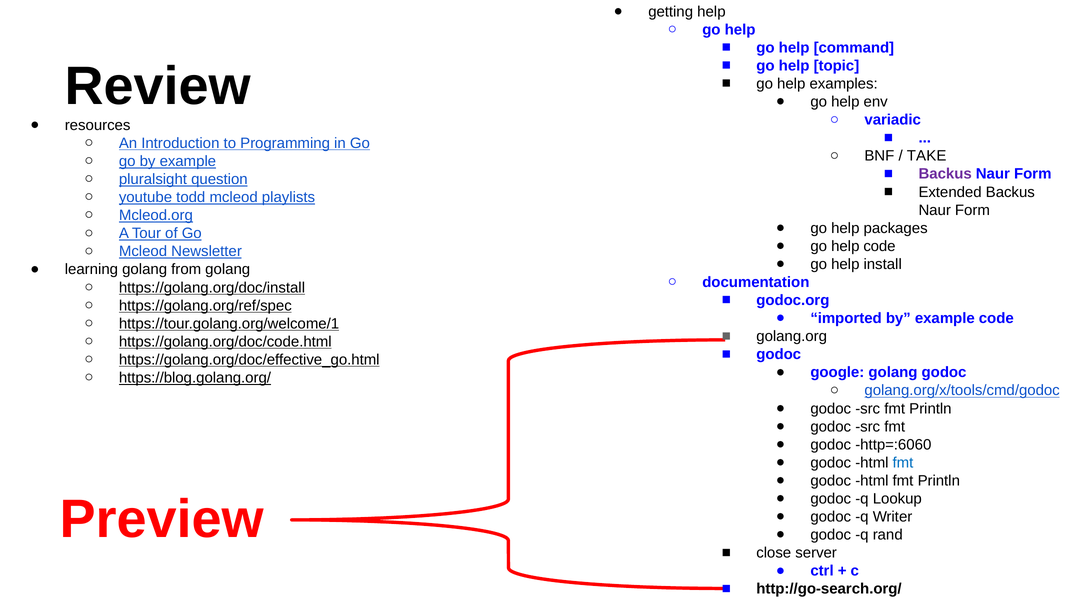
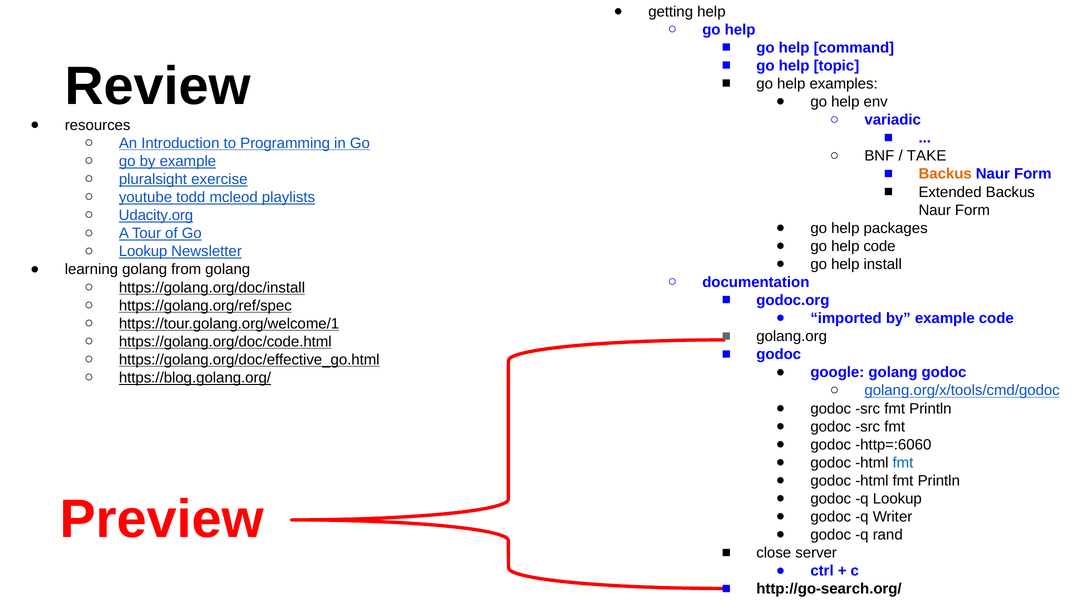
Backus at (945, 174) colour: purple -> orange
question: question -> exercise
Mcleod.org: Mcleod.org -> Udacity.org
Mcleod at (143, 252): Mcleod -> Lookup
